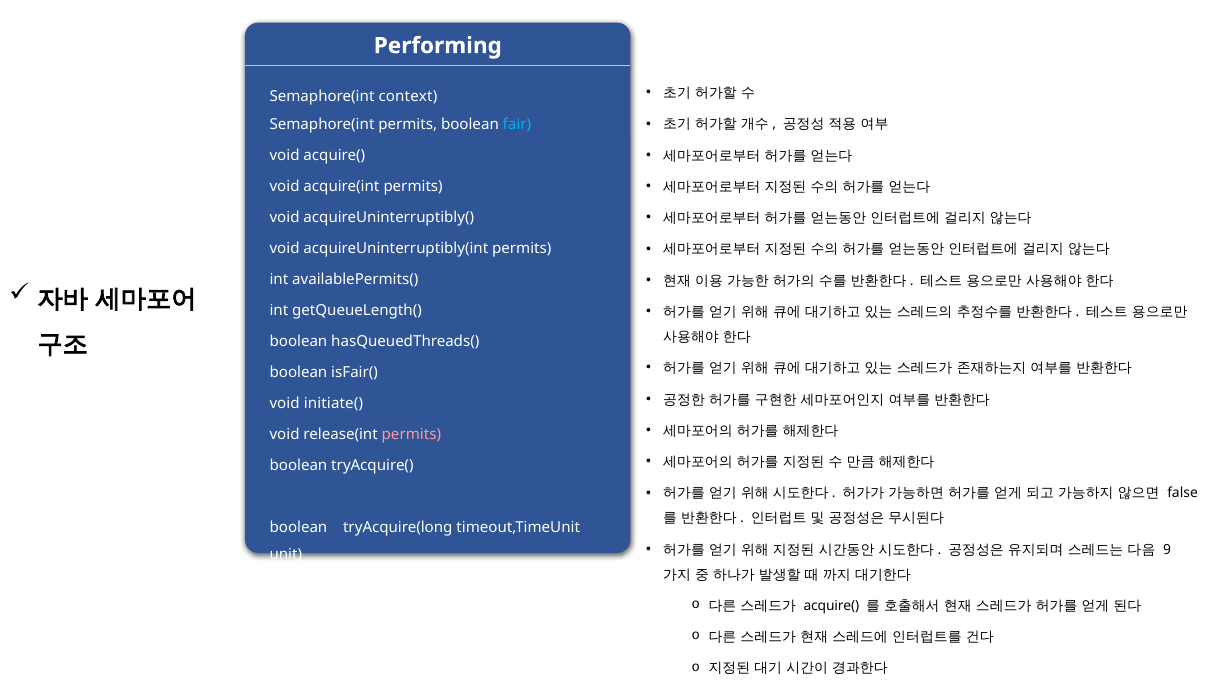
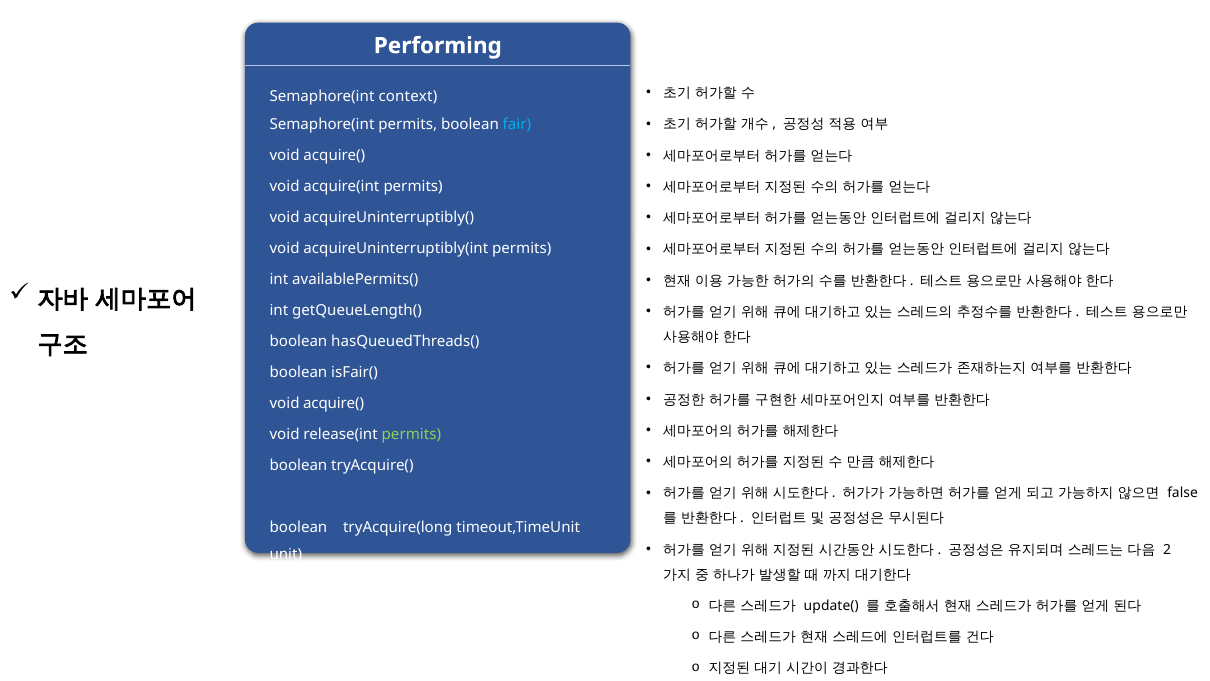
initiate( at (333, 403): initiate( -> acquire(
permits at (411, 434) colour: pink -> light green
9: 9 -> 2
acquire( at (831, 605): acquire( -> update(
